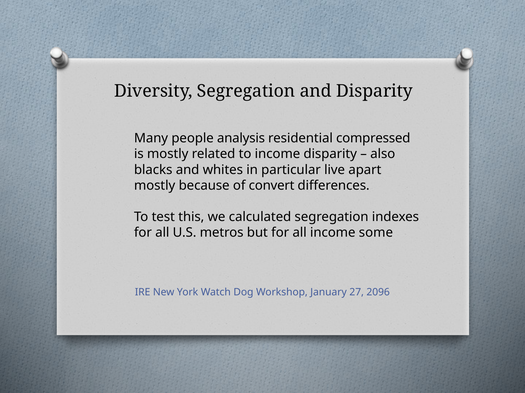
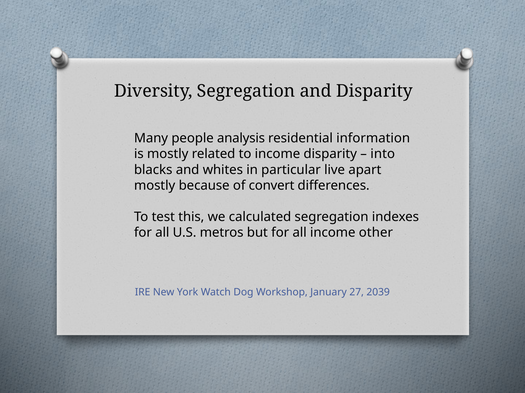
compressed: compressed -> information
also: also -> into
some: some -> other
2096: 2096 -> 2039
